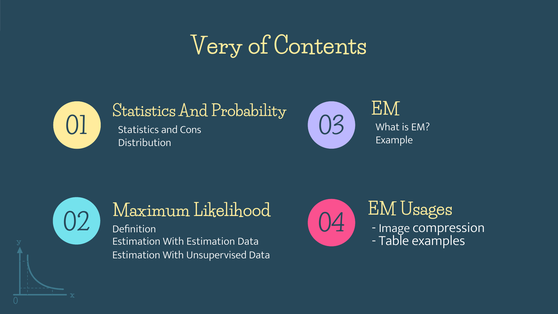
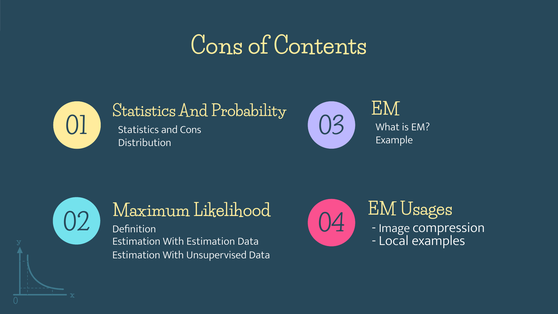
Very at (217, 46): Very -> Cons
Table: Table -> Local
